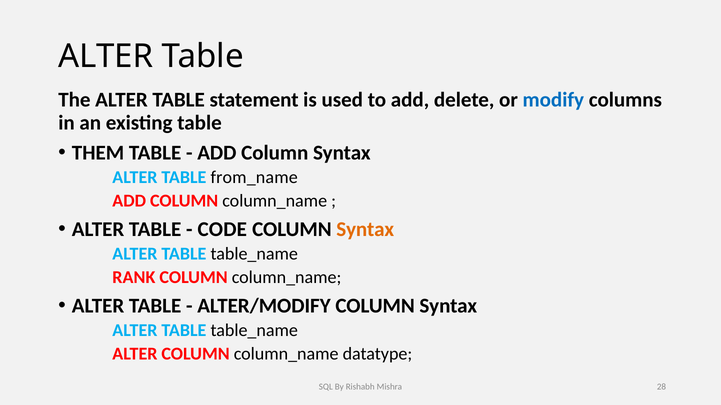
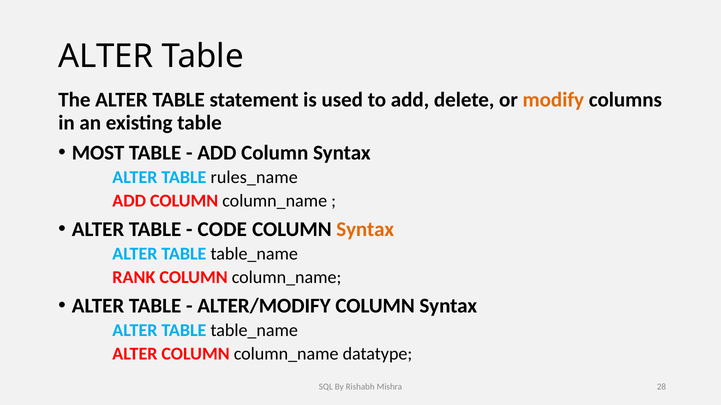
modify colour: blue -> orange
THEM: THEM -> MOST
from_name: from_name -> rules_name
